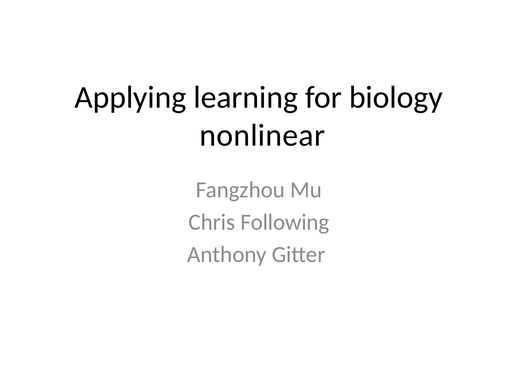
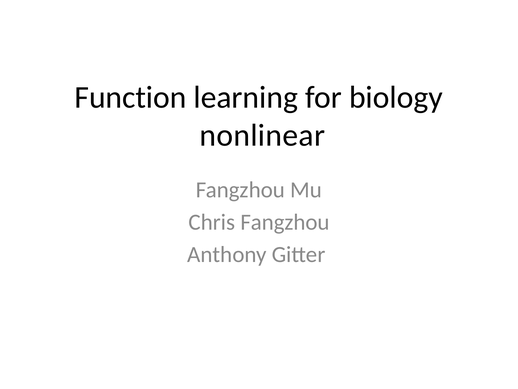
Applying: Applying -> Function
Chris Following: Following -> Fangzhou
